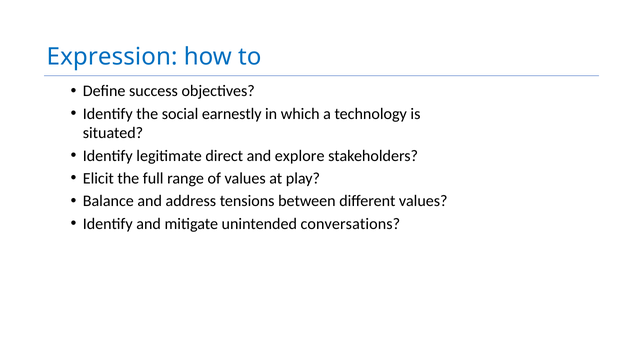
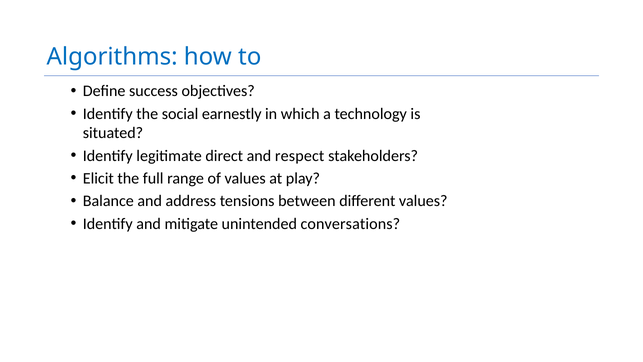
Expression: Expression -> Algorithms
explore: explore -> respect
